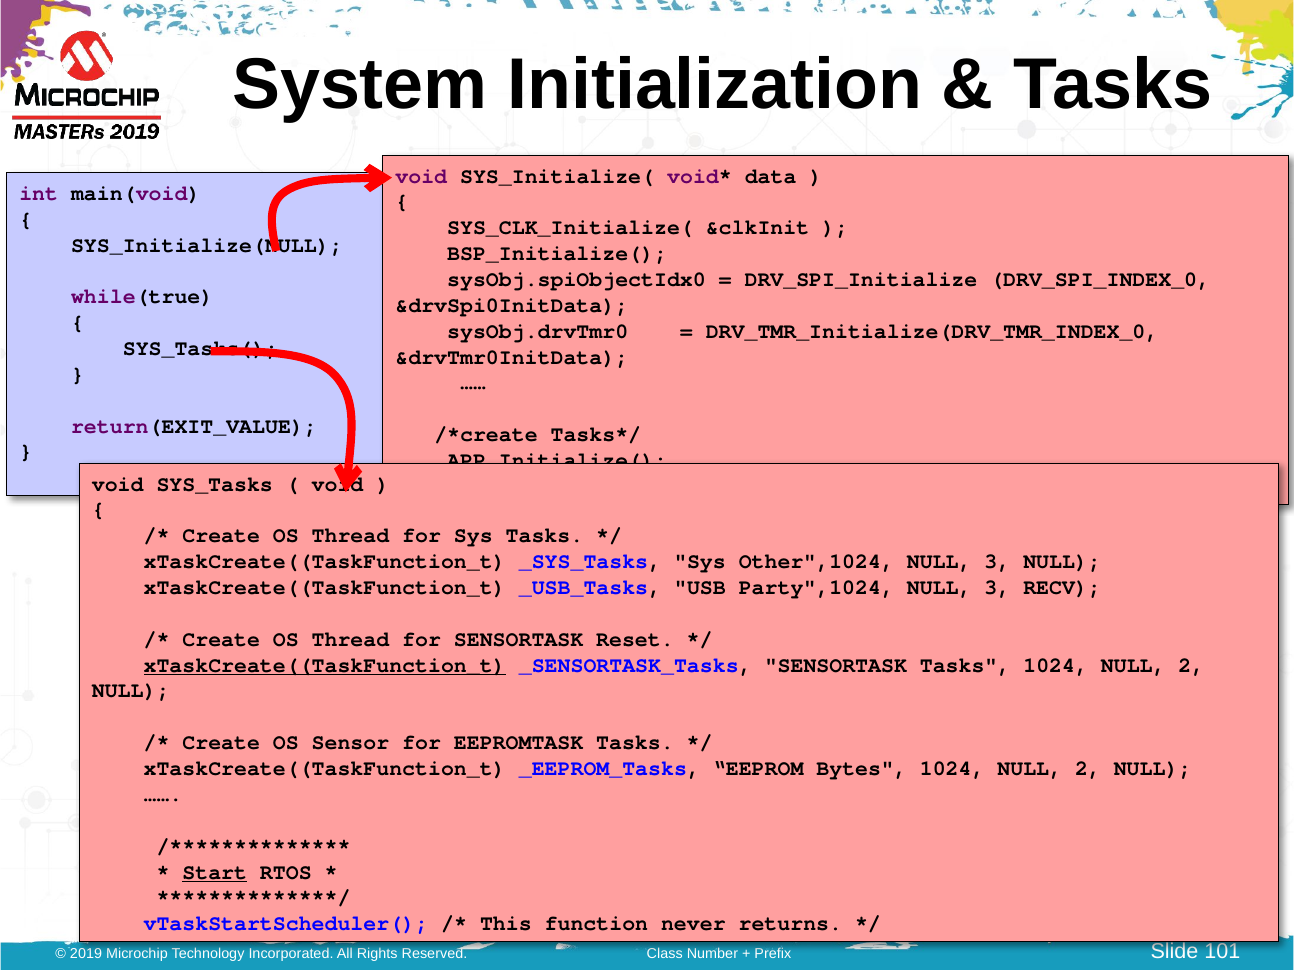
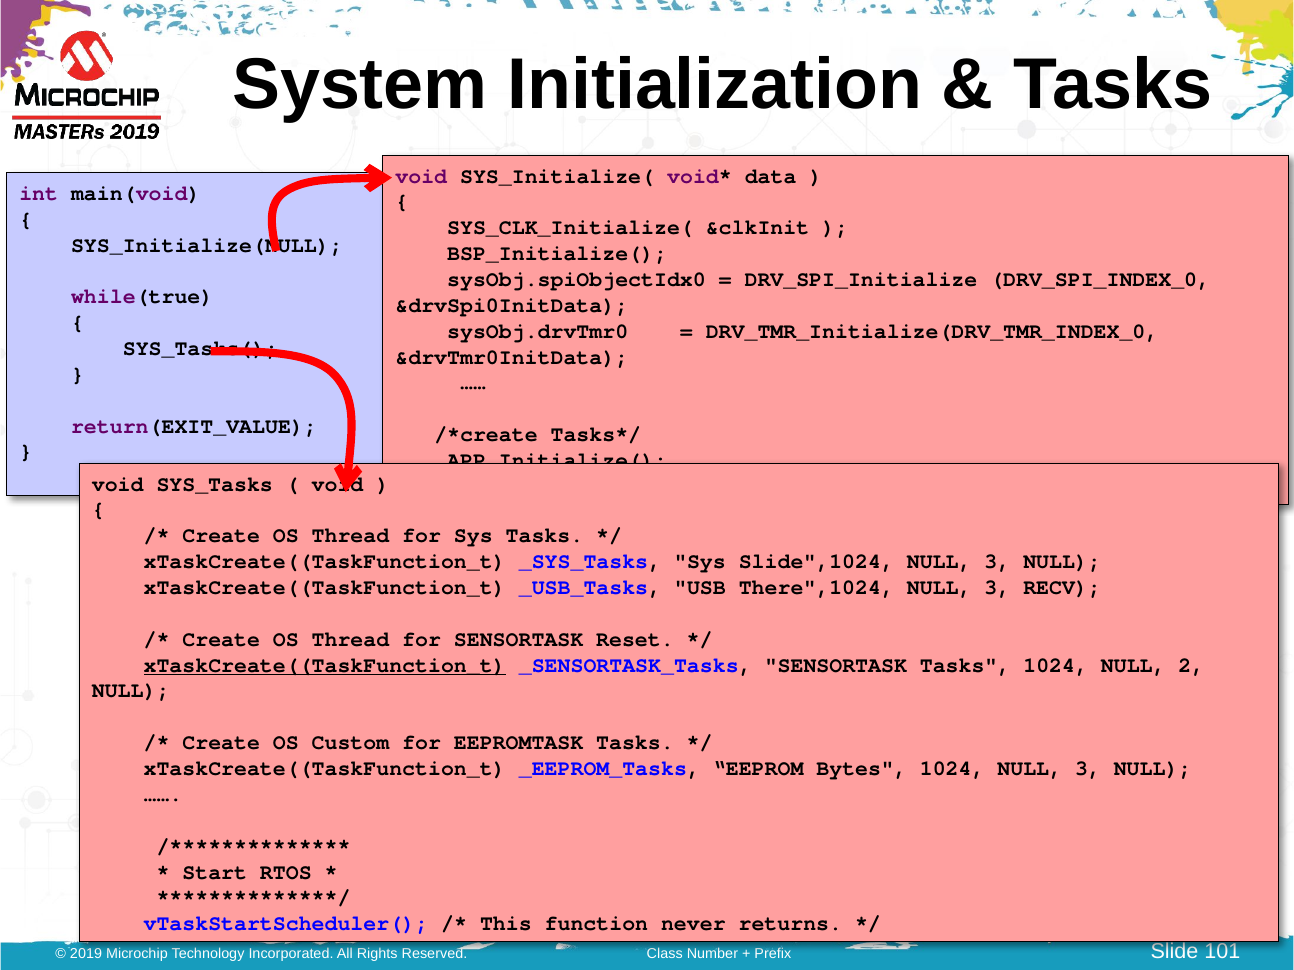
Other",1024: Other",1024 -> Slide",1024
Party",1024: Party",1024 -> There",1024
Sensor: Sensor -> Custom
2 at (1088, 769): 2 -> 3
Start underline: present -> none
